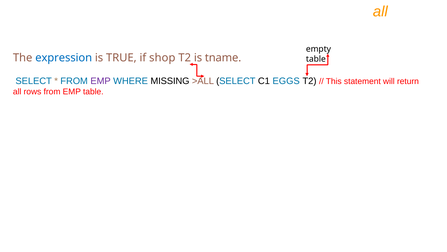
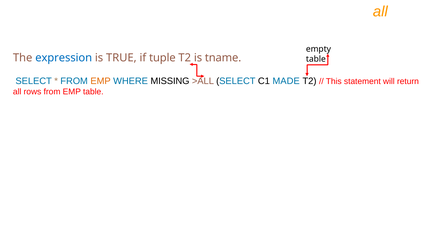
shop: shop -> tuple
EMP at (101, 81) colour: purple -> orange
EGGS: EGGS -> MADE
